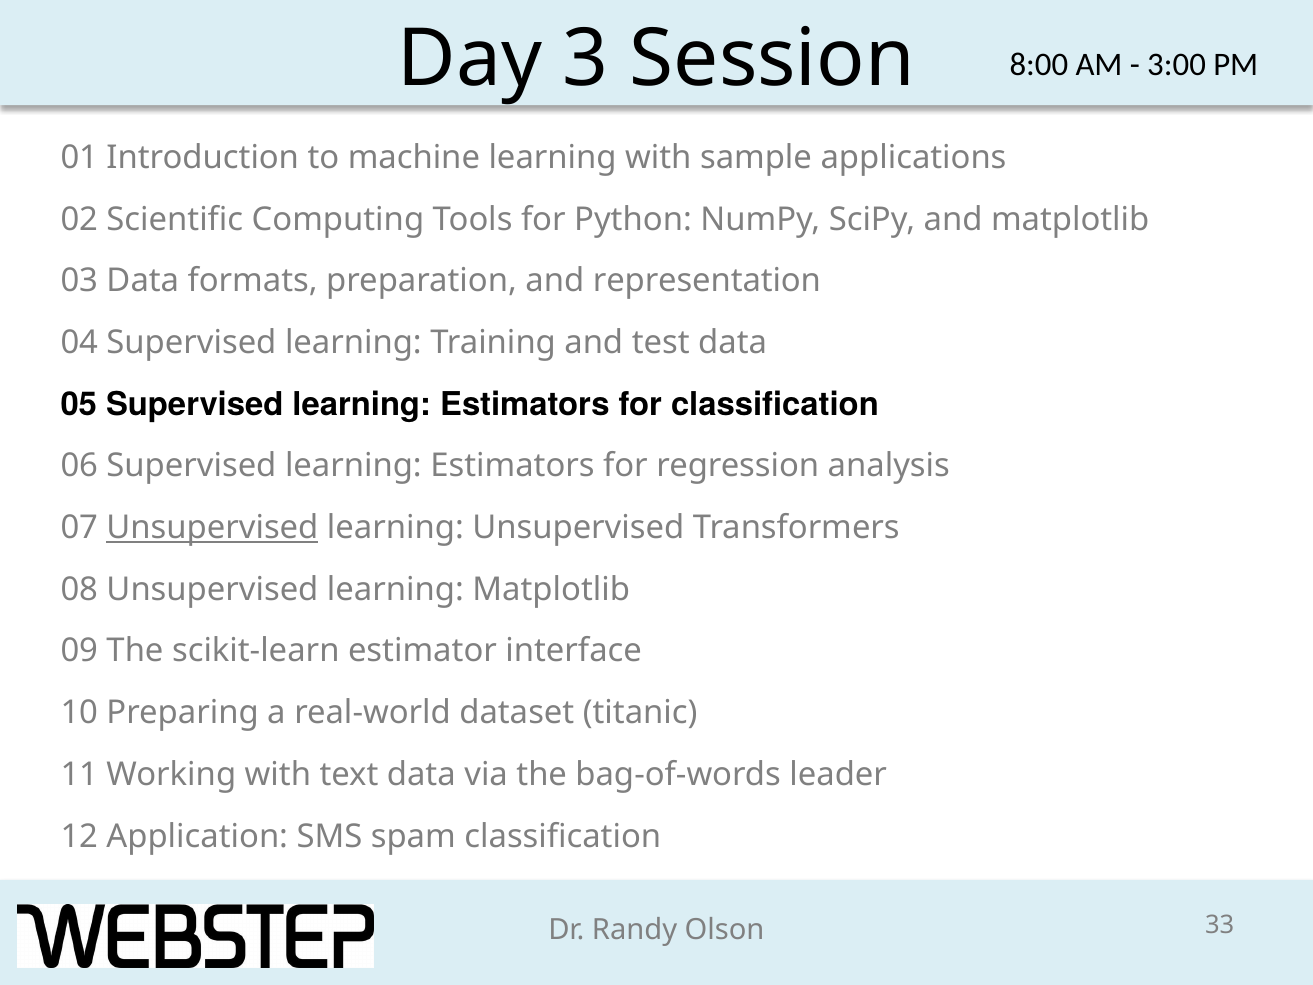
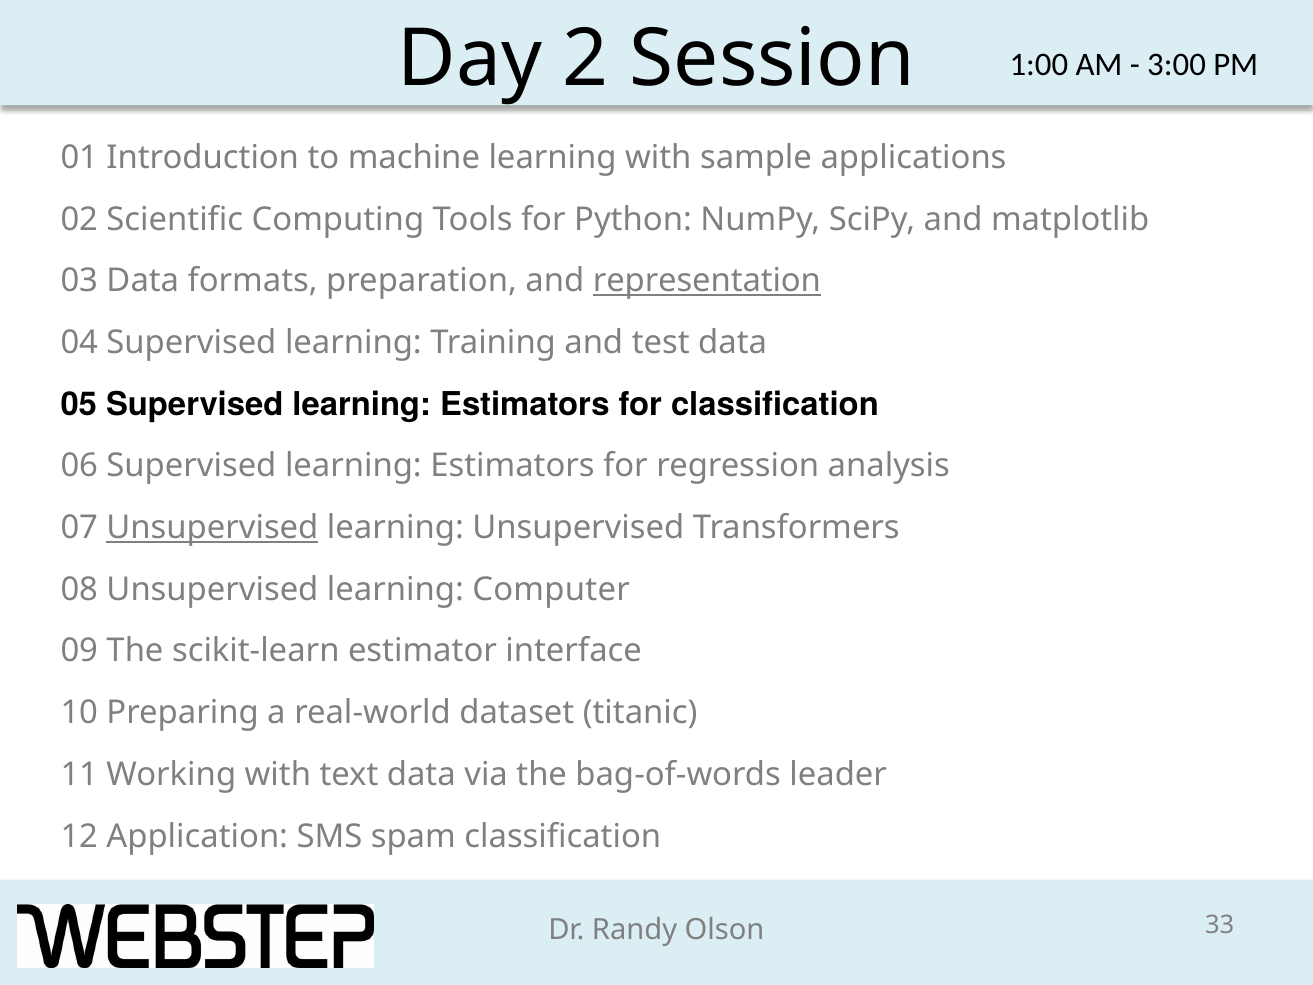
3: 3 -> 2
8:00: 8:00 -> 1:00
representation underline: none -> present
learning Matplotlib: Matplotlib -> Computer
